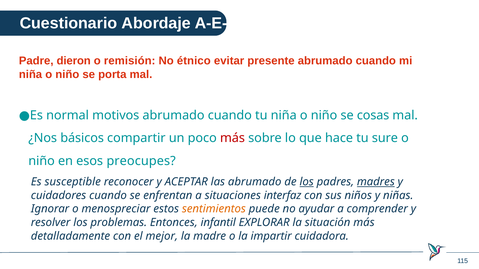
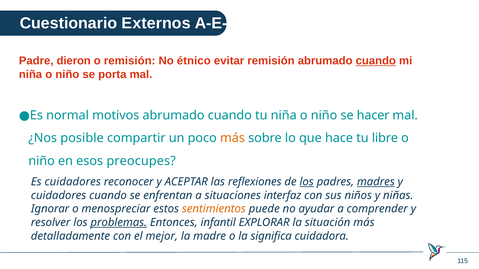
Abordaje: Abordaje -> Externos
evitar presente: presente -> remisión
cuando at (376, 61) underline: none -> present
cosas: cosas -> hacer
básicos: básicos -> posible
más at (232, 138) colour: red -> orange
sure: sure -> libre
Es susceptible: susceptible -> cuidadores
las abrumado: abrumado -> reflexiones
problemas underline: none -> present
impartir: impartir -> significa
